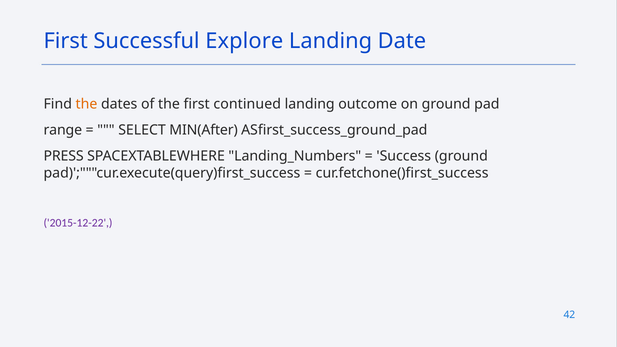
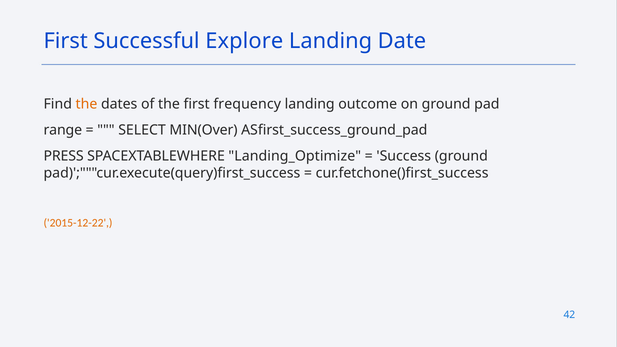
continued: continued -> frequency
MIN(After: MIN(After -> MIN(Over
Landing_Numbers: Landing_Numbers -> Landing_Optimize
2015-12-22 colour: purple -> orange
